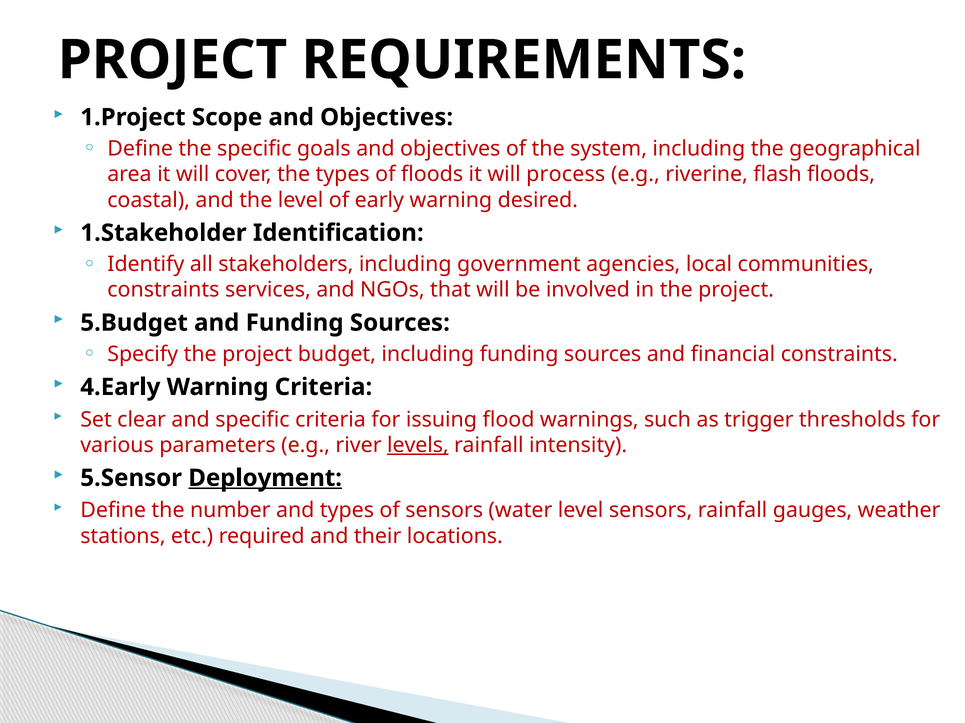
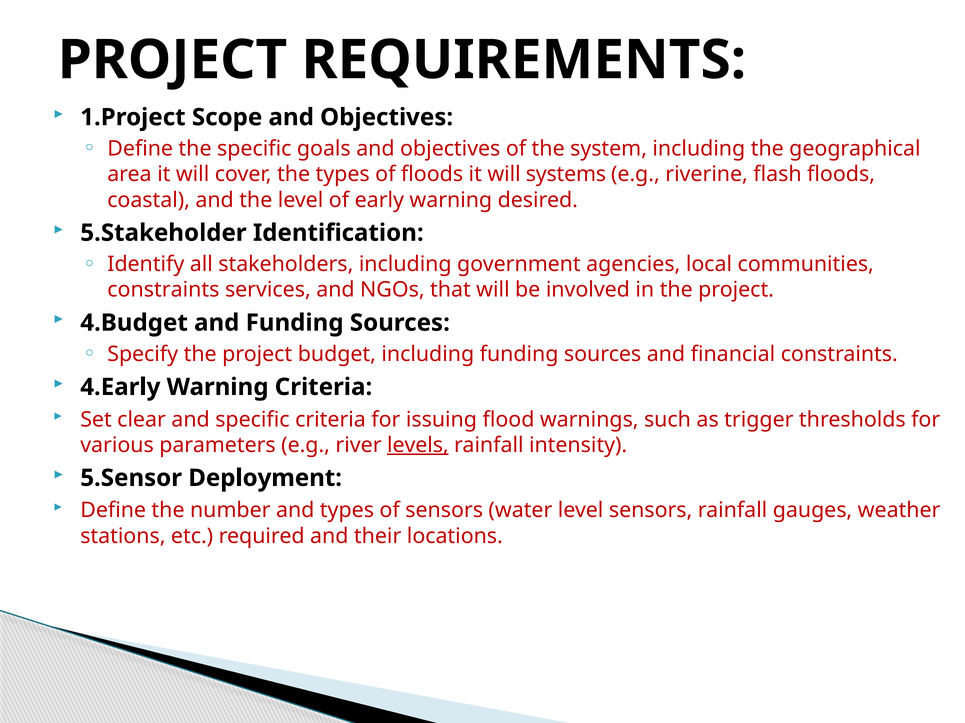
process: process -> systems
1.Stakeholder: 1.Stakeholder -> 5.Stakeholder
5.Budget: 5.Budget -> 4.Budget
Deployment underline: present -> none
